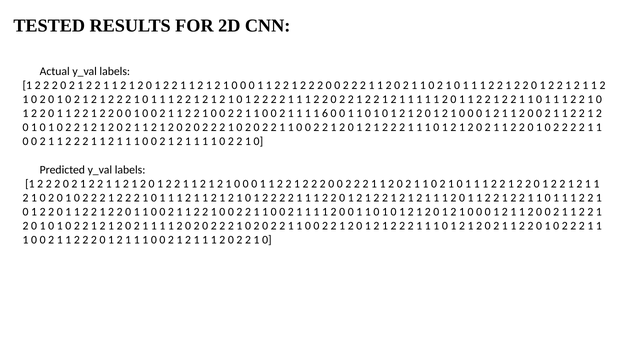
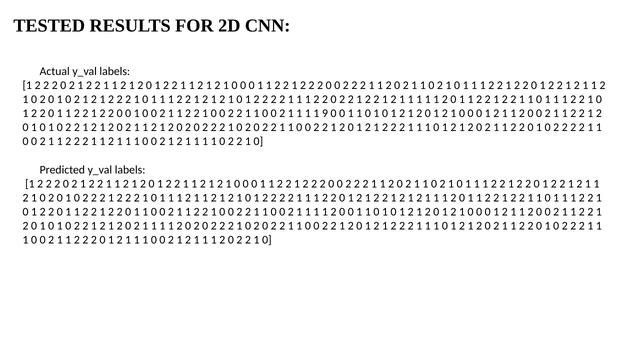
6: 6 -> 9
